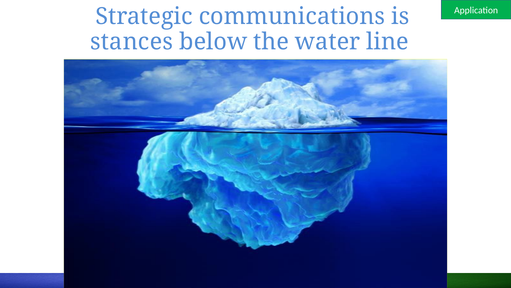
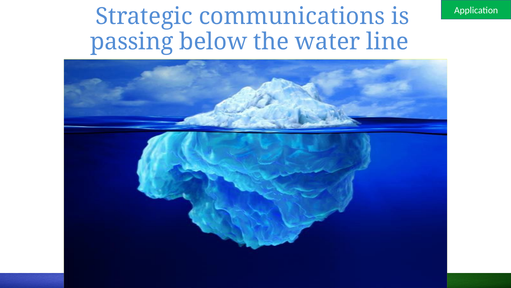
stances: stances -> passing
